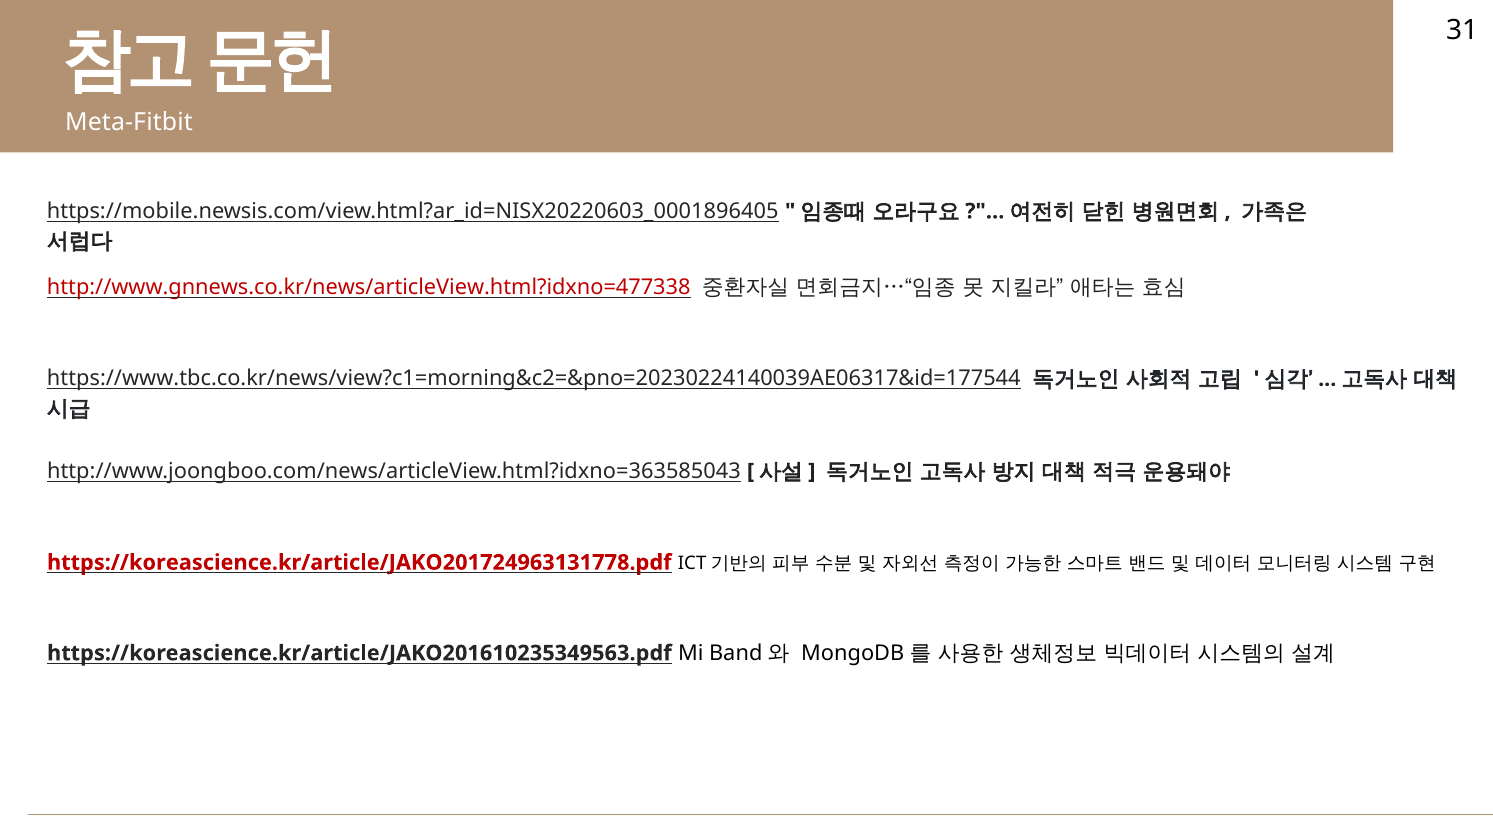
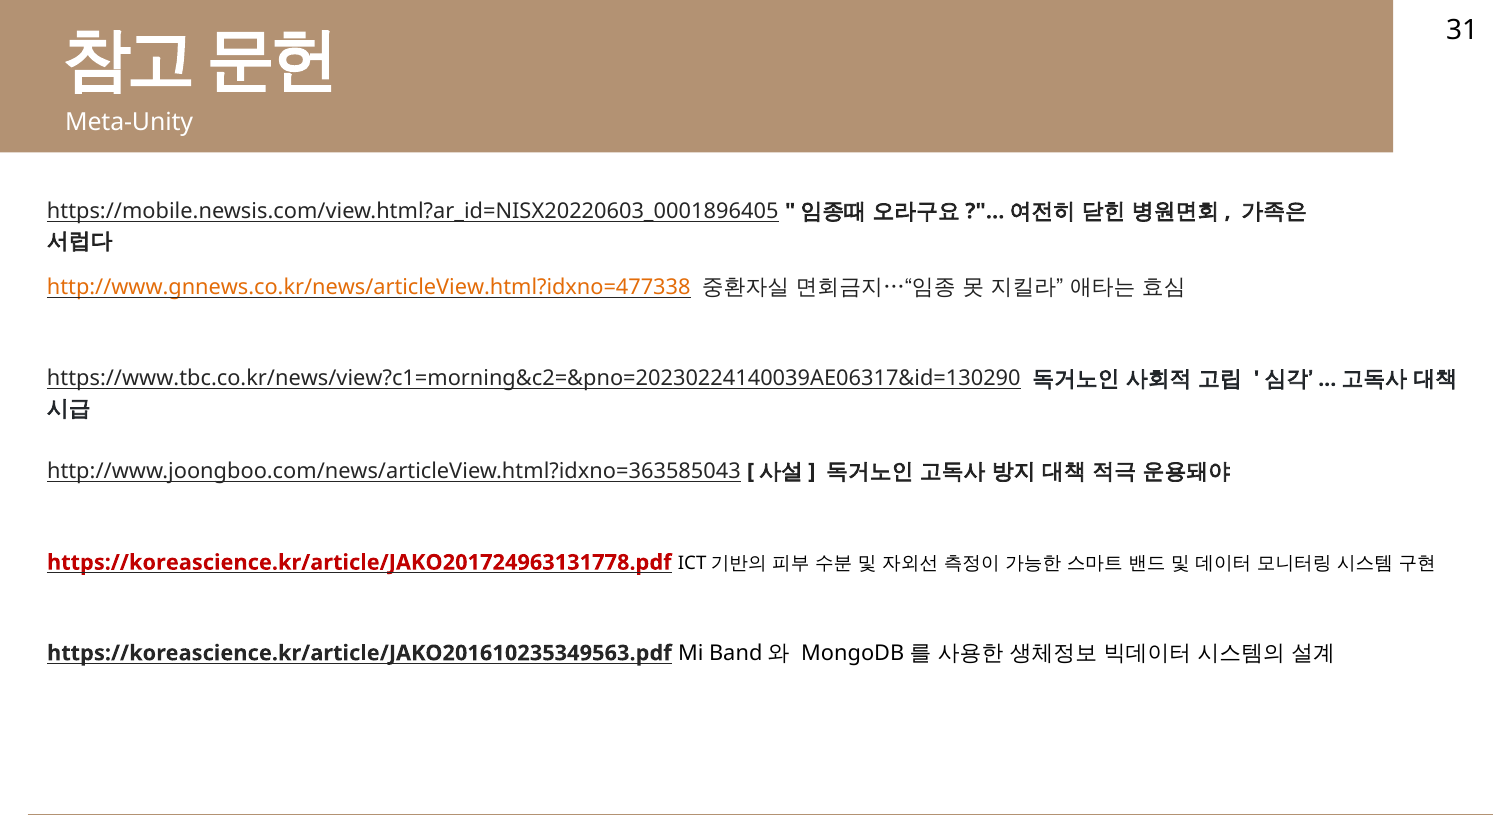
Meta-Fitbit: Meta-Fitbit -> Meta-Unity
http://www.gnnews.co.kr/news/articleView.html?idxno=477338 colour: red -> orange
https://www.tbc.co.kr/news/view?c1=morning&c2=&pno=20230224140039AE06317&id=177544: https://www.tbc.co.kr/news/view?c1=morning&c2=&pno=20230224140039AE06317&id=177544 -> https://www.tbc.co.kr/news/view?c1=morning&c2=&pno=20230224140039AE06317&id=130290
